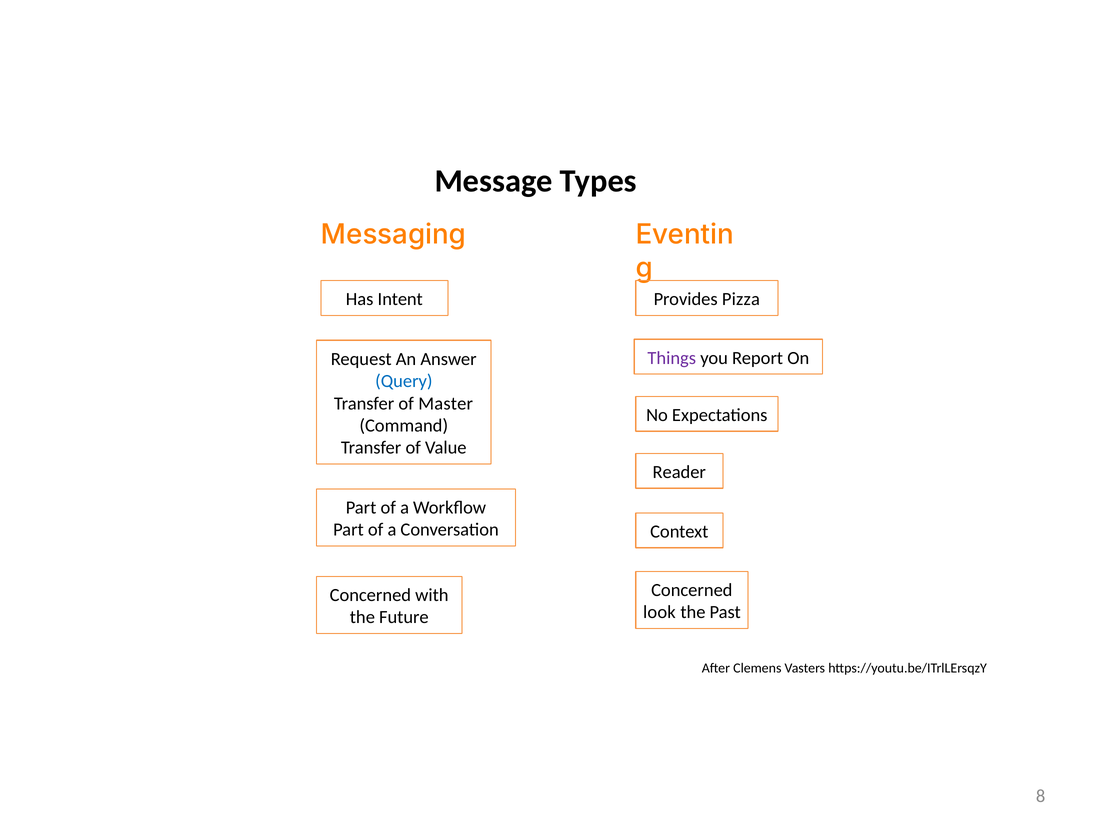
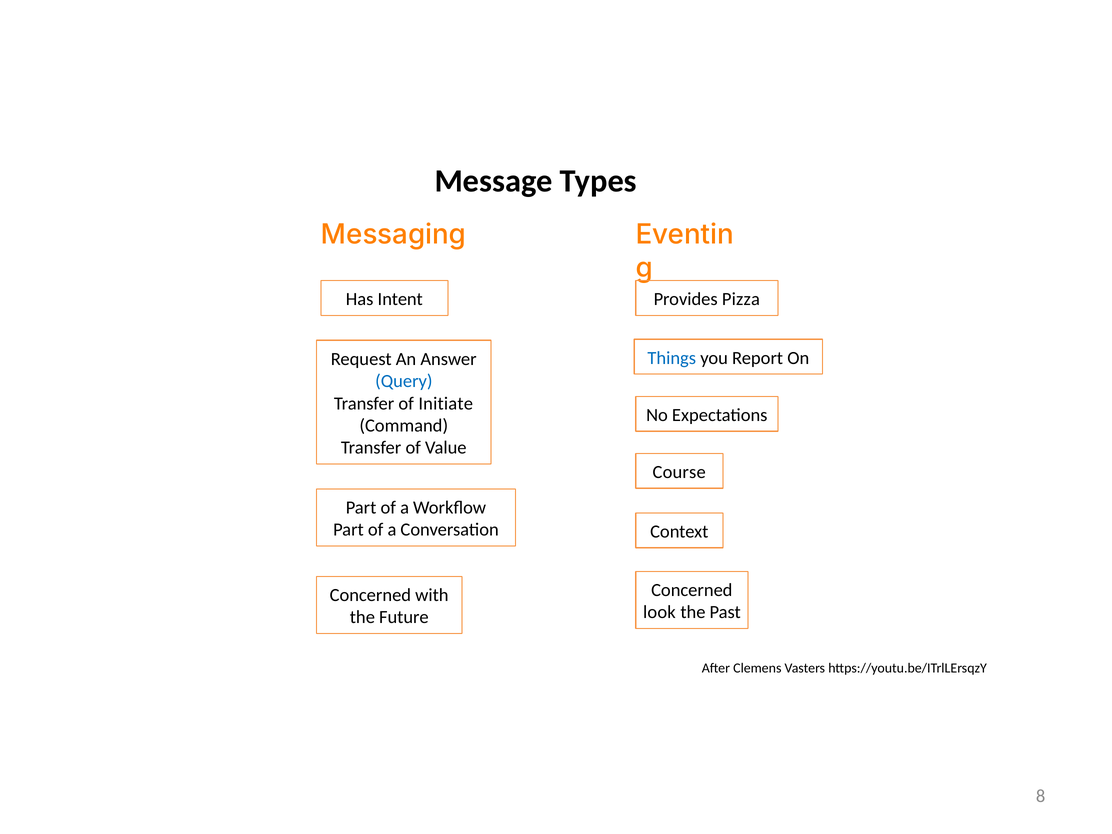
Things colour: purple -> blue
Master: Master -> Initiate
Reader: Reader -> Course
